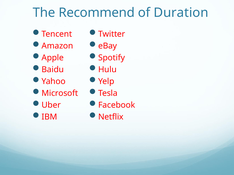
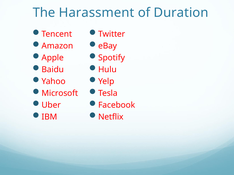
Recommend: Recommend -> Harassment
